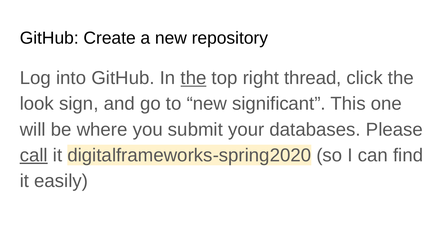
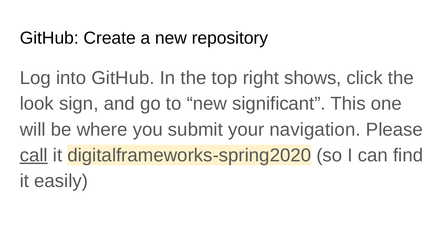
the at (193, 78) underline: present -> none
thread: thread -> shows
databases: databases -> navigation
